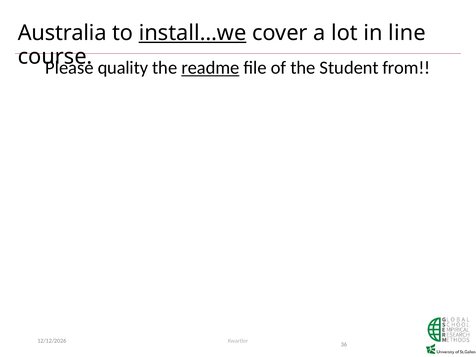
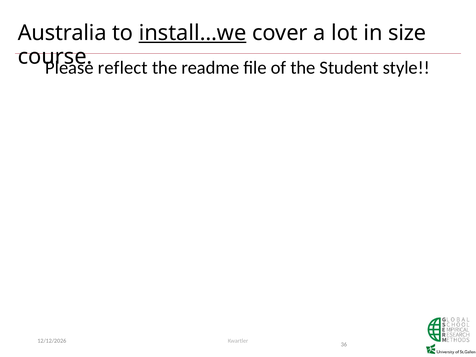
line: line -> size
quality: quality -> reflect
readme underline: present -> none
from: from -> style
